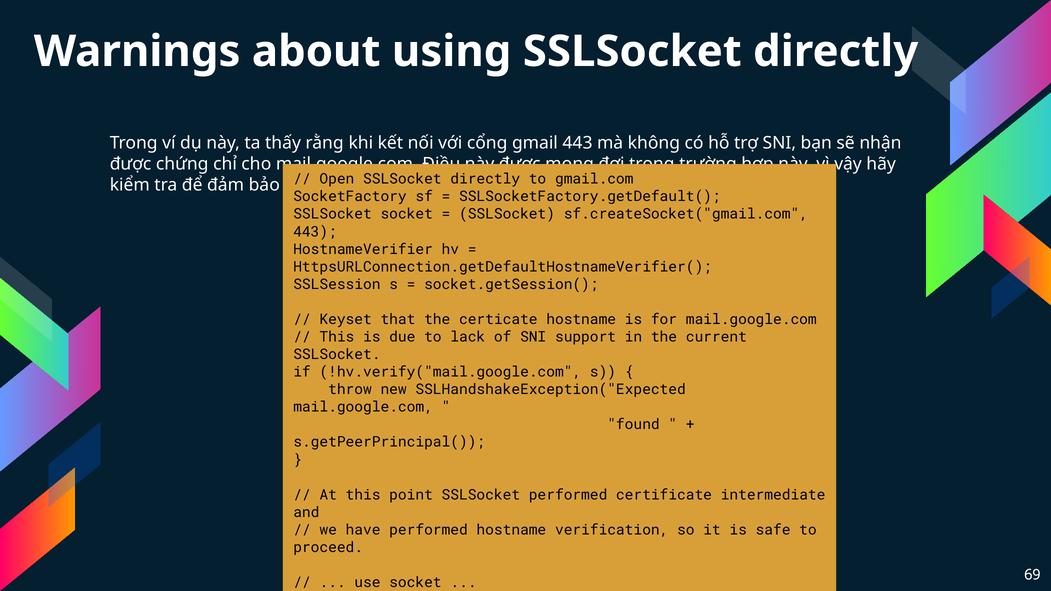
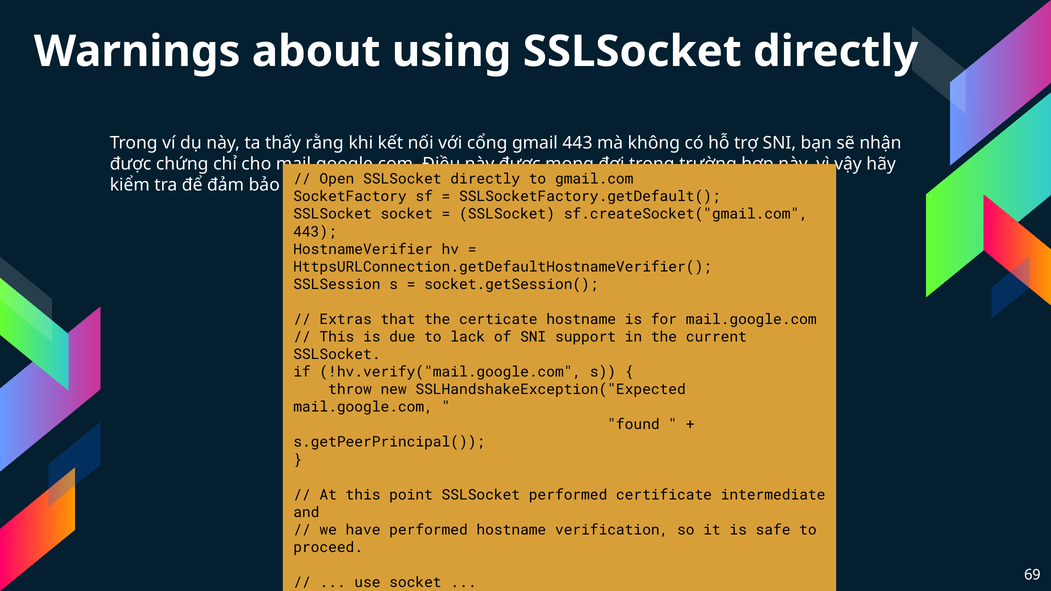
Keyset: Keyset -> Extras
